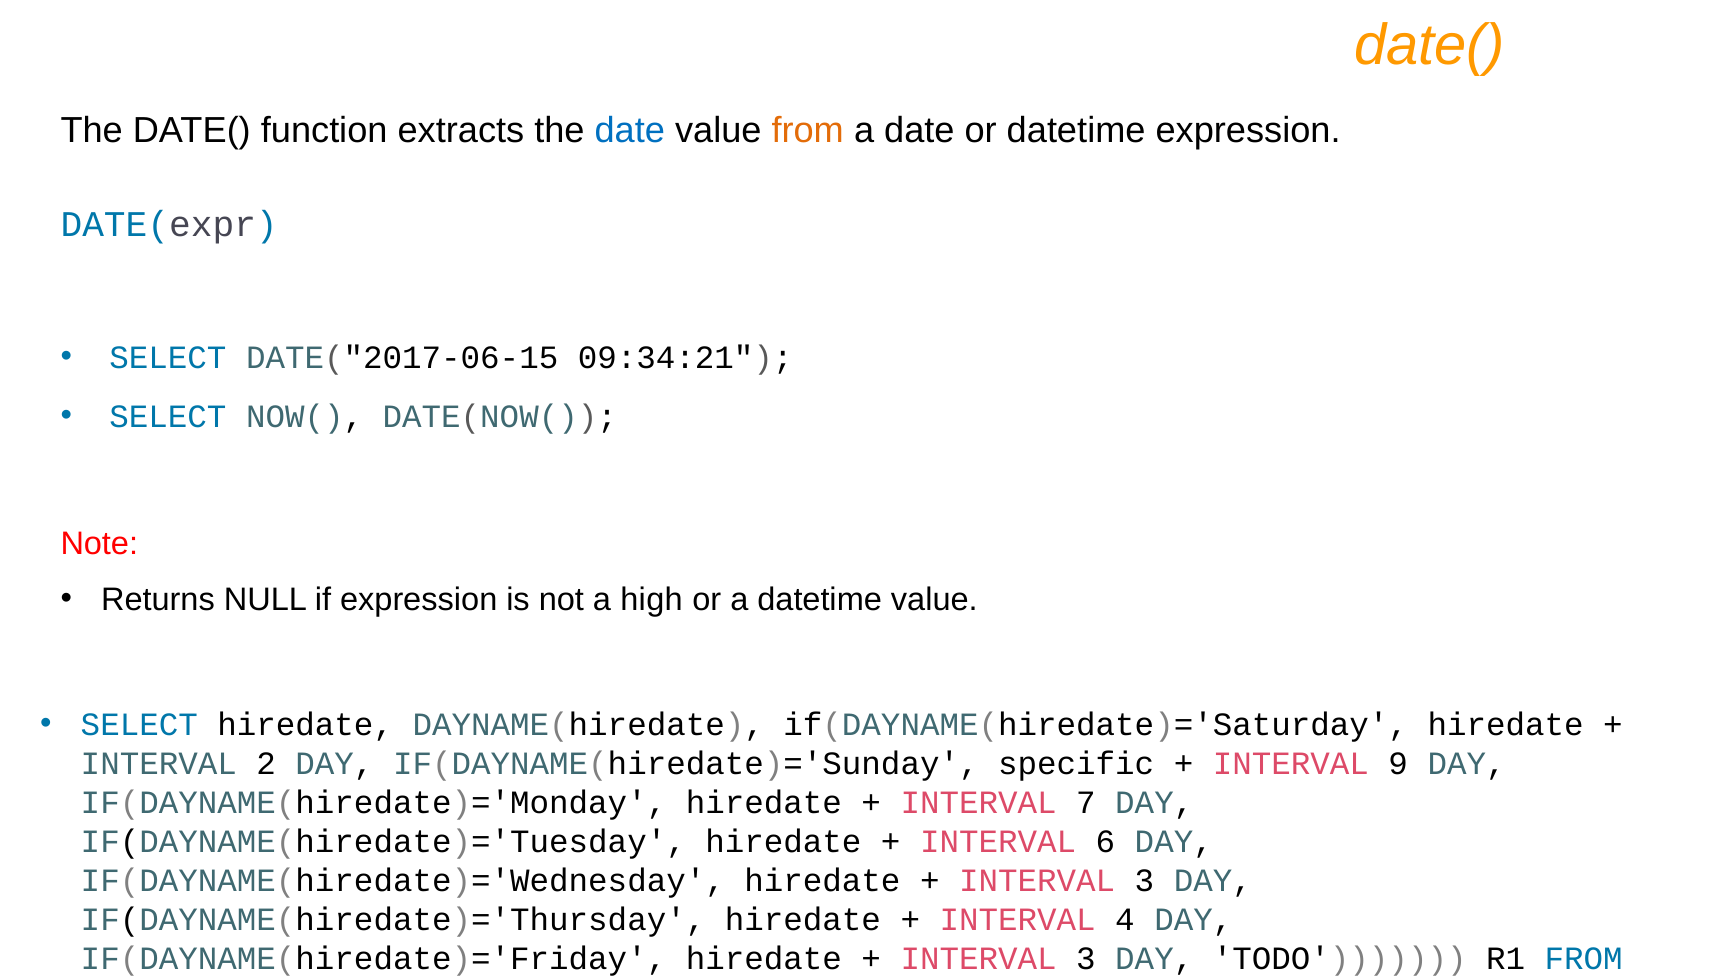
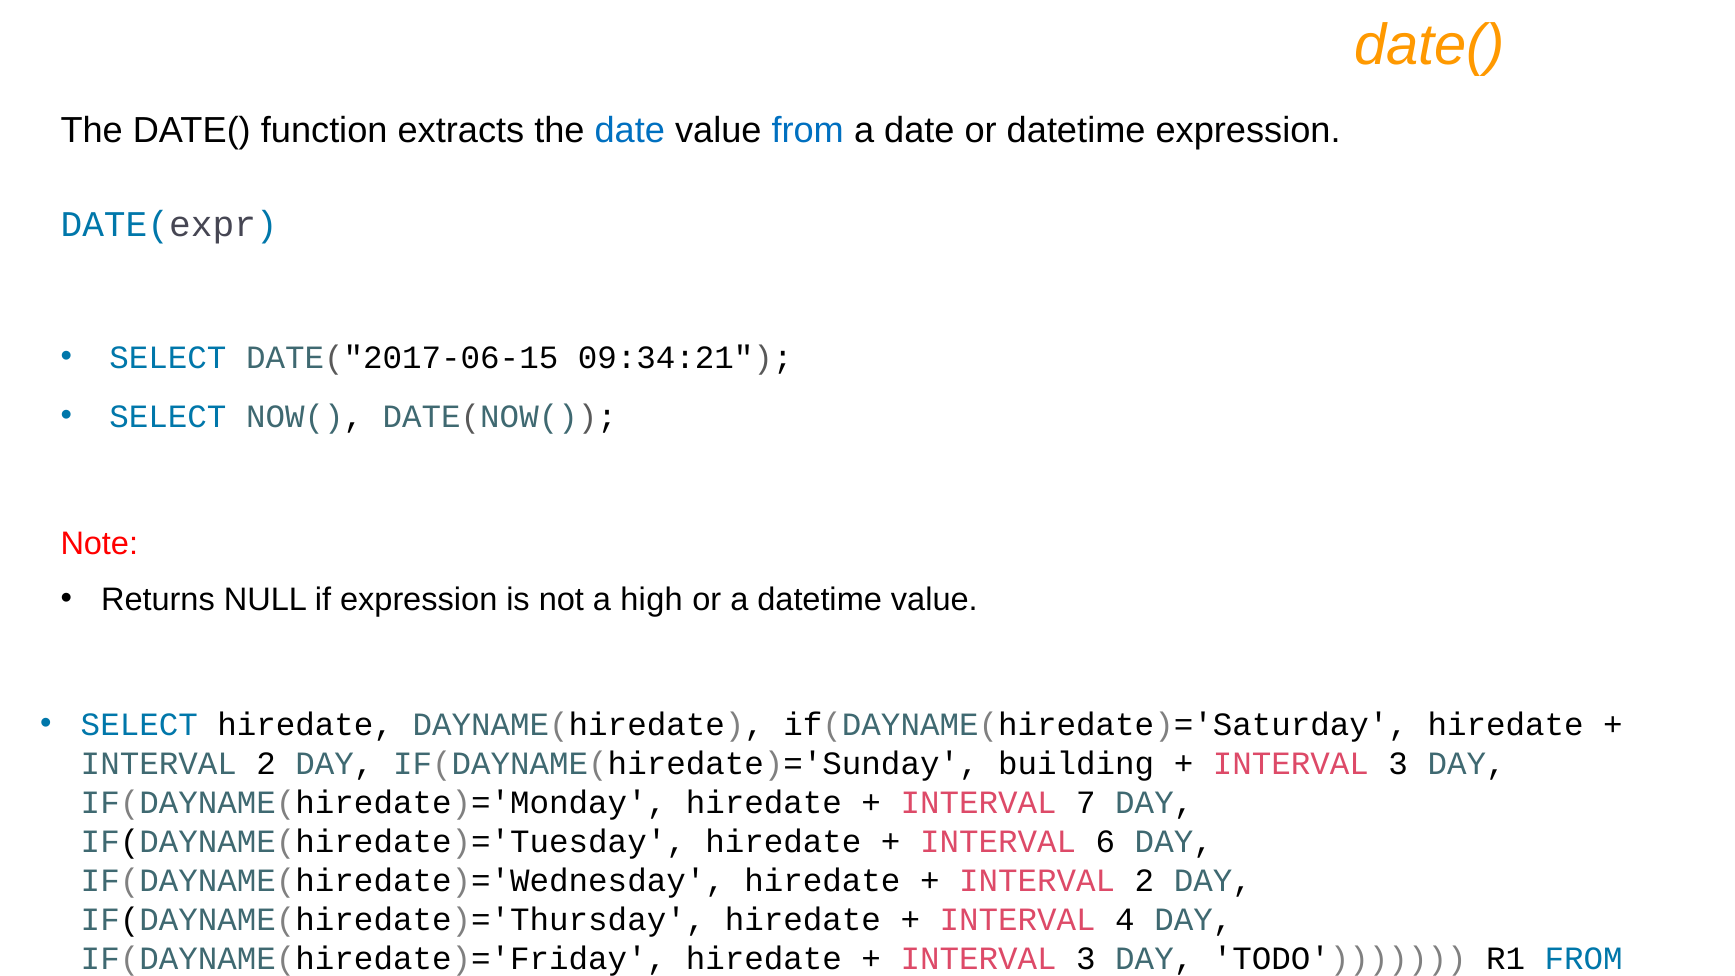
from at (808, 131) colour: orange -> blue
specific: specific -> building
9 at (1398, 763): 9 -> 3
3 at (1144, 880): 3 -> 2
